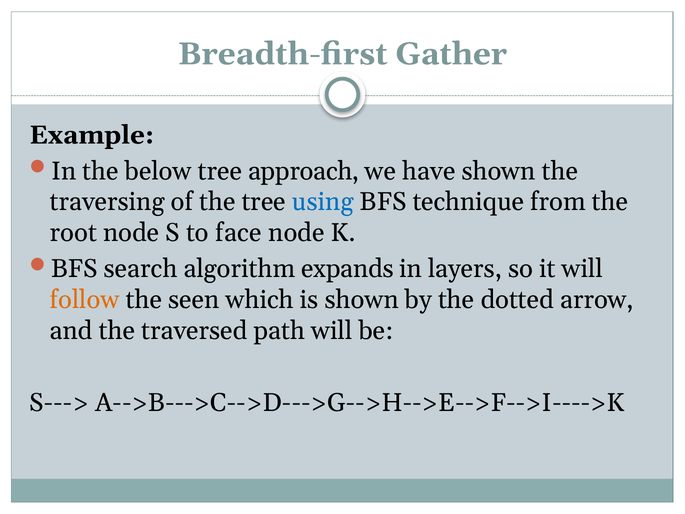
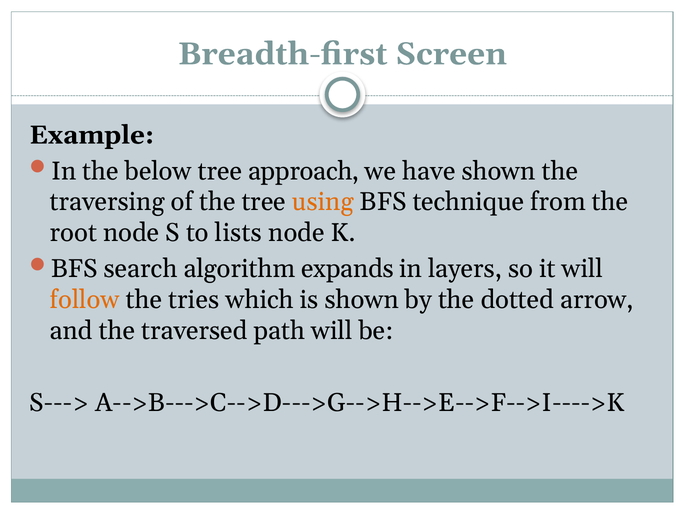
Gather: Gather -> Screen
using colour: blue -> orange
face: face -> lists
seen: seen -> tries
